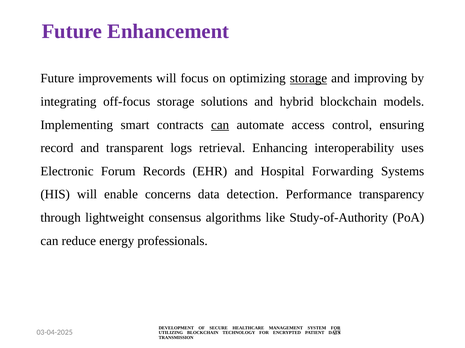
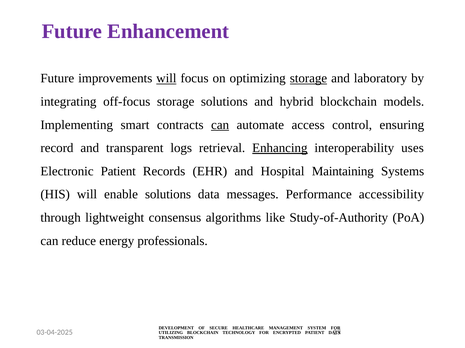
will at (166, 79) underline: none -> present
improving: improving -> laboratory
Enhancing underline: none -> present
Electronic Forum: Forum -> Patient
Forwarding: Forwarding -> Maintaining
enable concerns: concerns -> solutions
detection: detection -> messages
transparency: transparency -> accessibility
